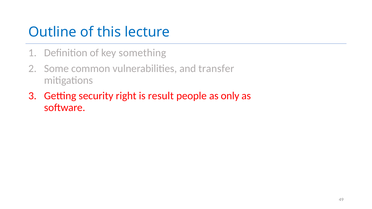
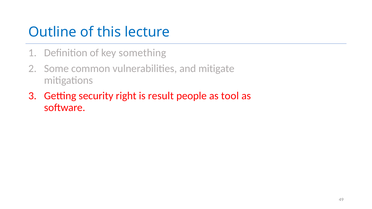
transfer: transfer -> mitigate
only: only -> tool
